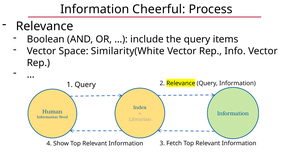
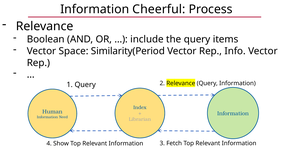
Similarity(White: Similarity(White -> Similarity(Period
